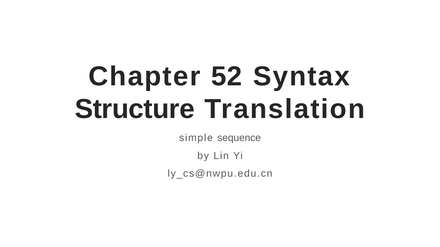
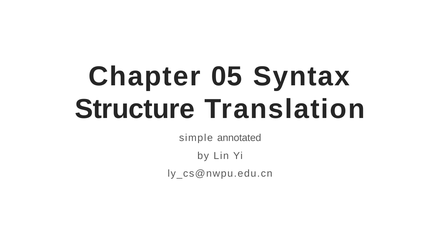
52: 52 -> 05
sequence: sequence -> annotated
